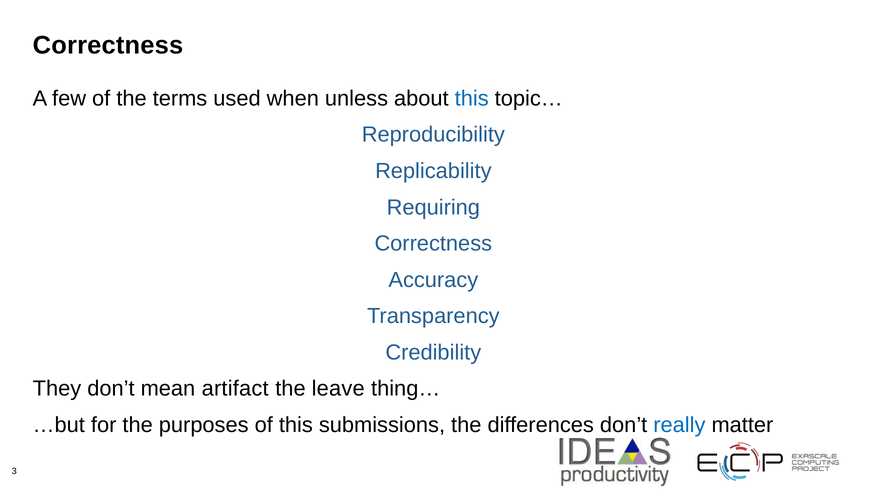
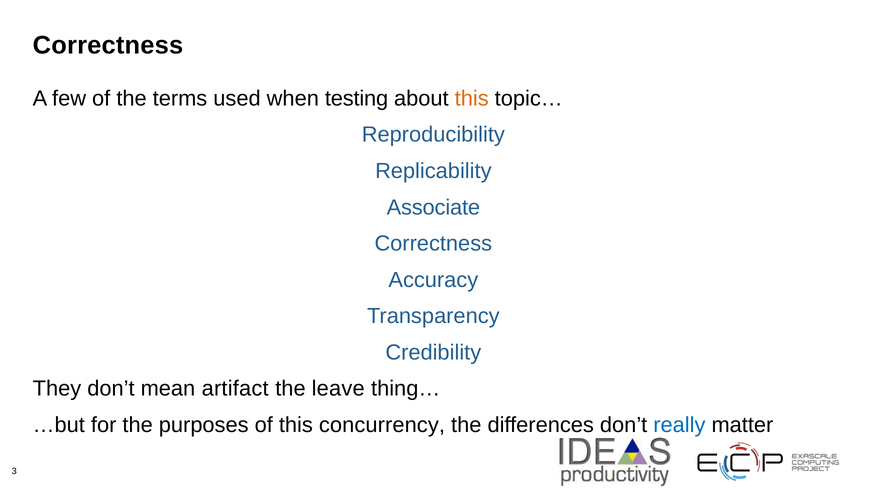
unless: unless -> testing
this at (472, 99) colour: blue -> orange
Requiring: Requiring -> Associate
submissions: submissions -> concurrency
